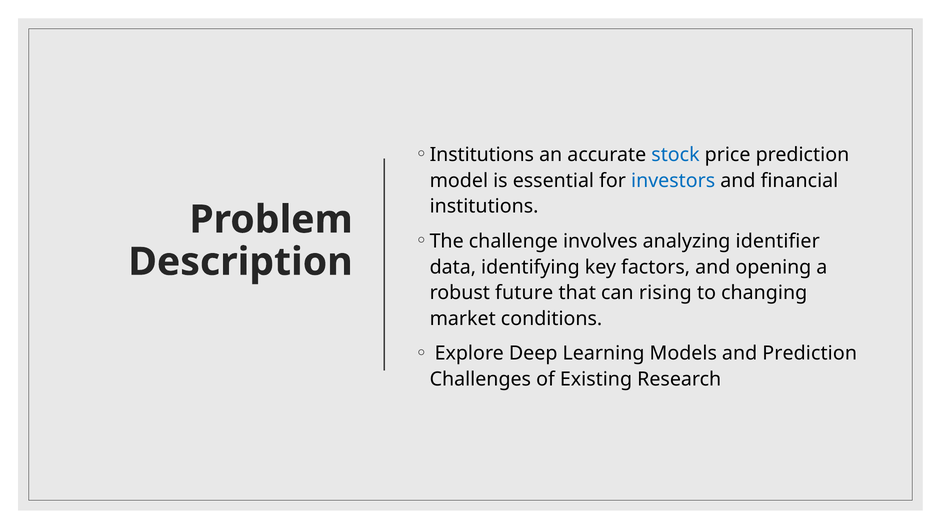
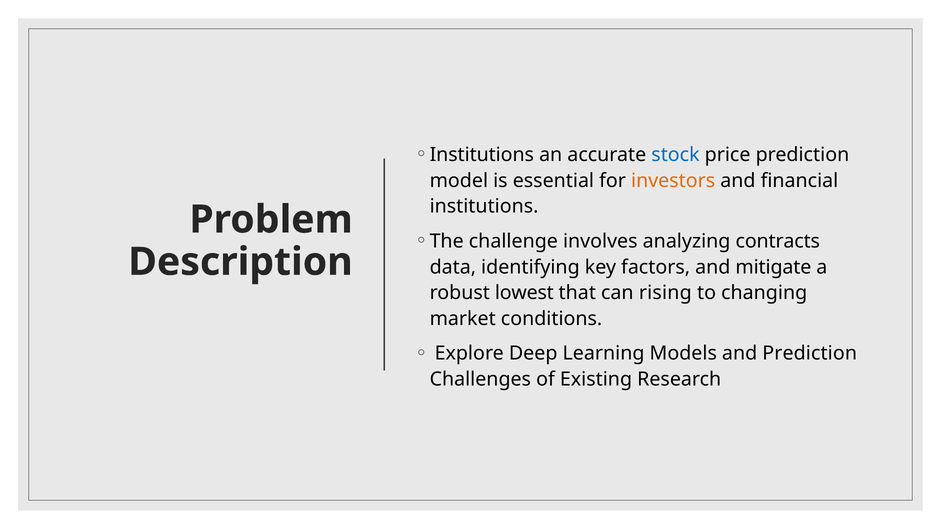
investors colour: blue -> orange
identifier: identifier -> contracts
opening: opening -> mitigate
future: future -> lowest
